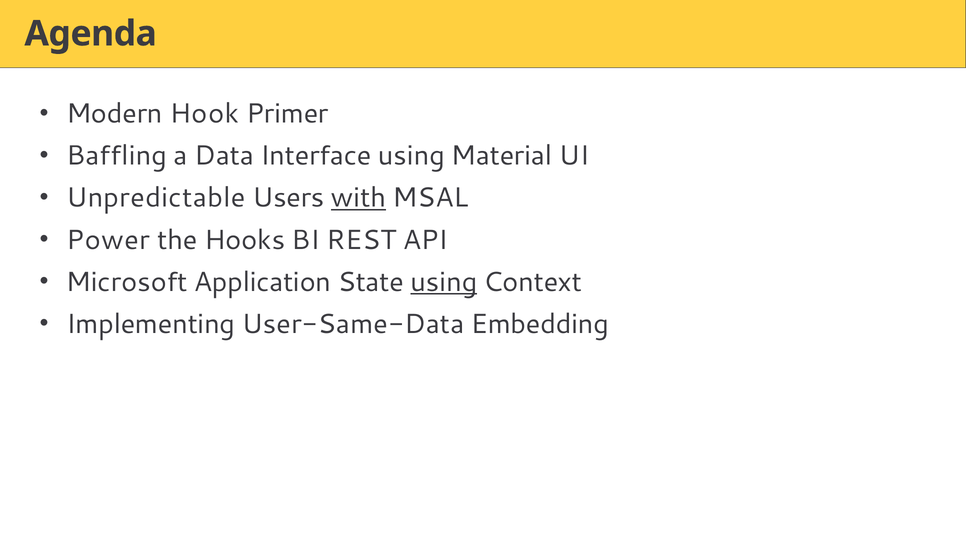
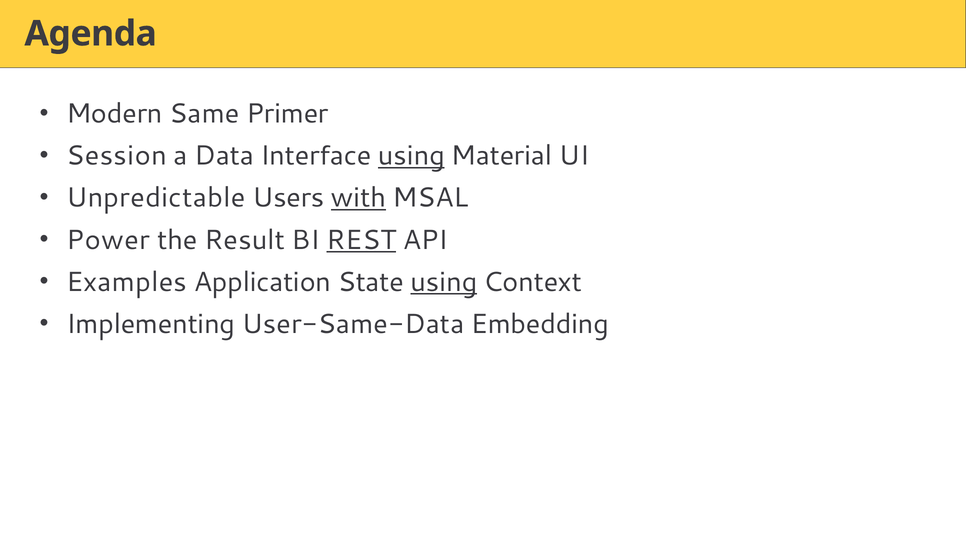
Hook: Hook -> Same
Baffling: Baffling -> Session
using at (411, 156) underline: none -> present
Hooks: Hooks -> Result
REST underline: none -> present
Microsoft: Microsoft -> Examples
